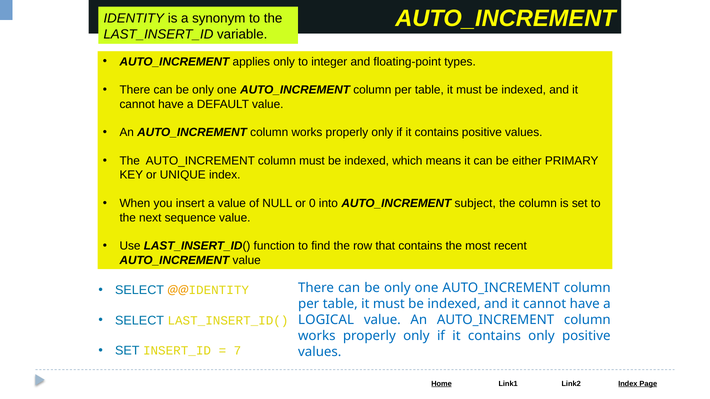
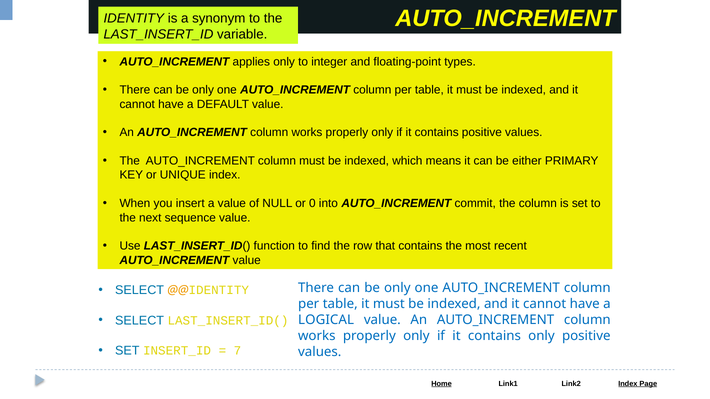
subject: subject -> commit
